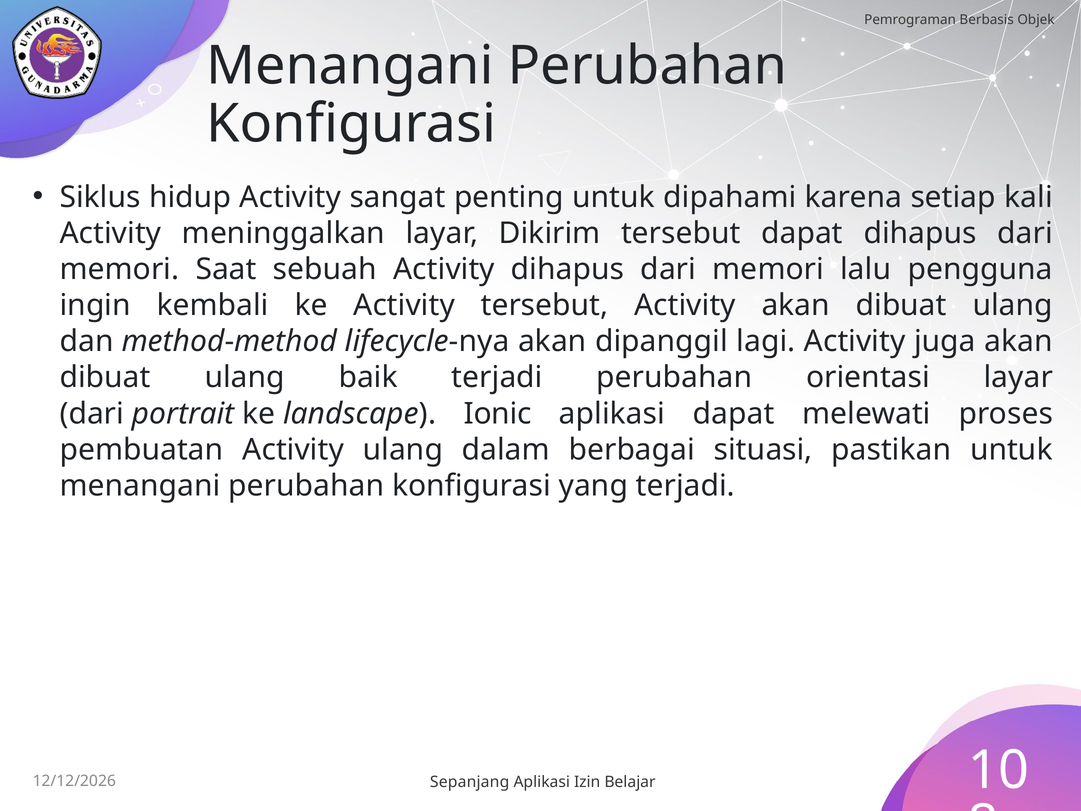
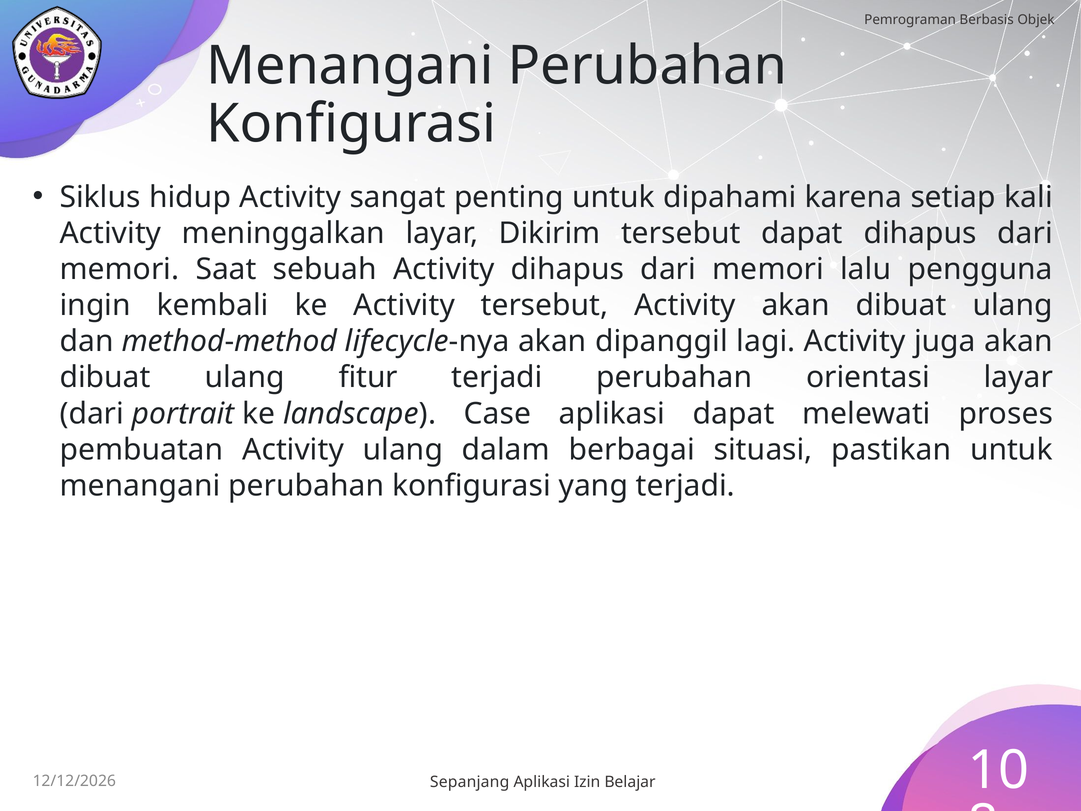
baik: baik -> fitur
Ionic: Ionic -> Case
